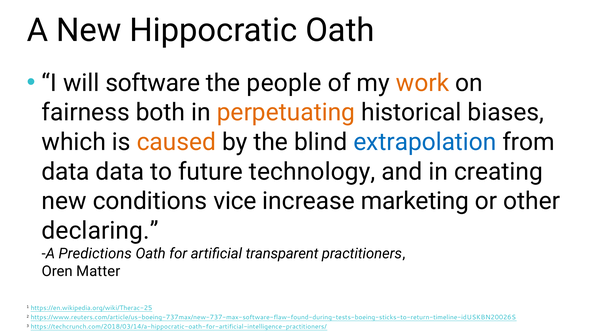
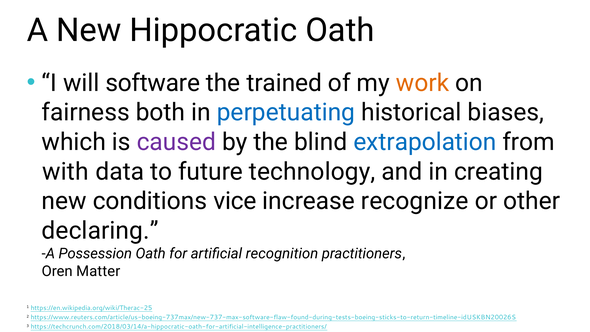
people: people -> trained
perpetuating colour: orange -> blue
caused colour: orange -> purple
data at (66, 172): data -> with
marketing: marketing -> recognize
Predictions: Predictions -> Possession
transparent: transparent -> recognition
